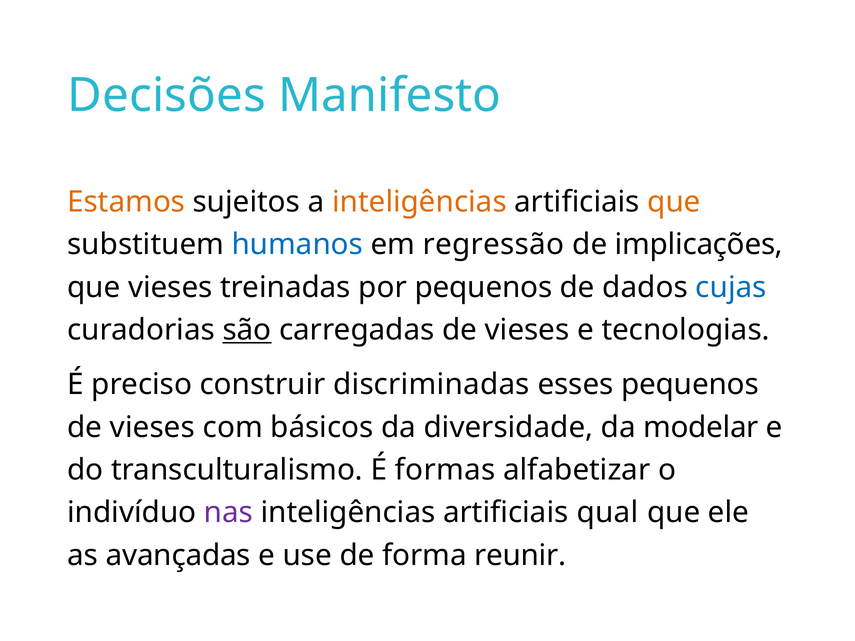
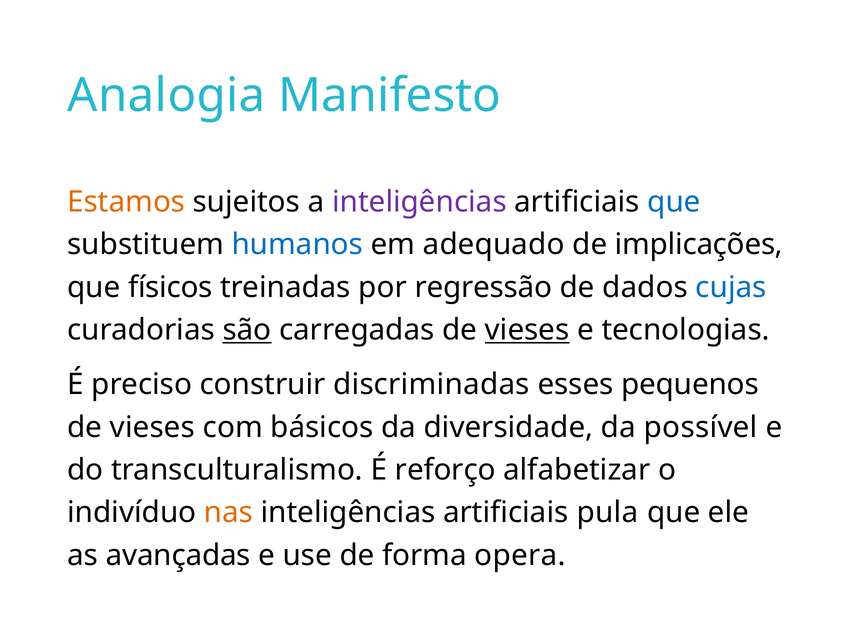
Decisões: Decisões -> Analogia
inteligências at (419, 202) colour: orange -> purple
que at (674, 202) colour: orange -> blue
regressão: regressão -> adequado
que vieses: vieses -> físicos
por pequenos: pequenos -> regressão
vieses at (527, 330) underline: none -> present
modelar: modelar -> possível
formas: formas -> reforço
nas colour: purple -> orange
qual: qual -> pula
reunir: reunir -> opera
